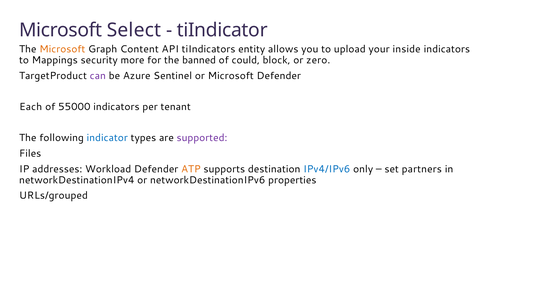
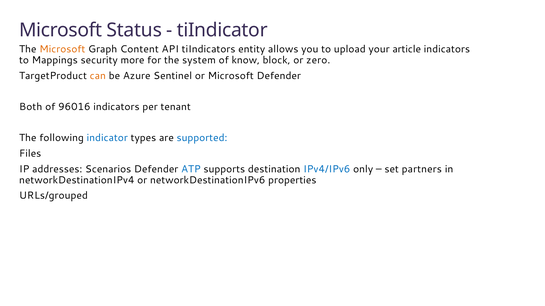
Select: Select -> Status
inside: inside -> article
banned: banned -> system
could: could -> know
can colour: purple -> orange
Each: Each -> Both
55000: 55000 -> 96016
supported colour: purple -> blue
Workload: Workload -> Scenarios
ATP colour: orange -> blue
